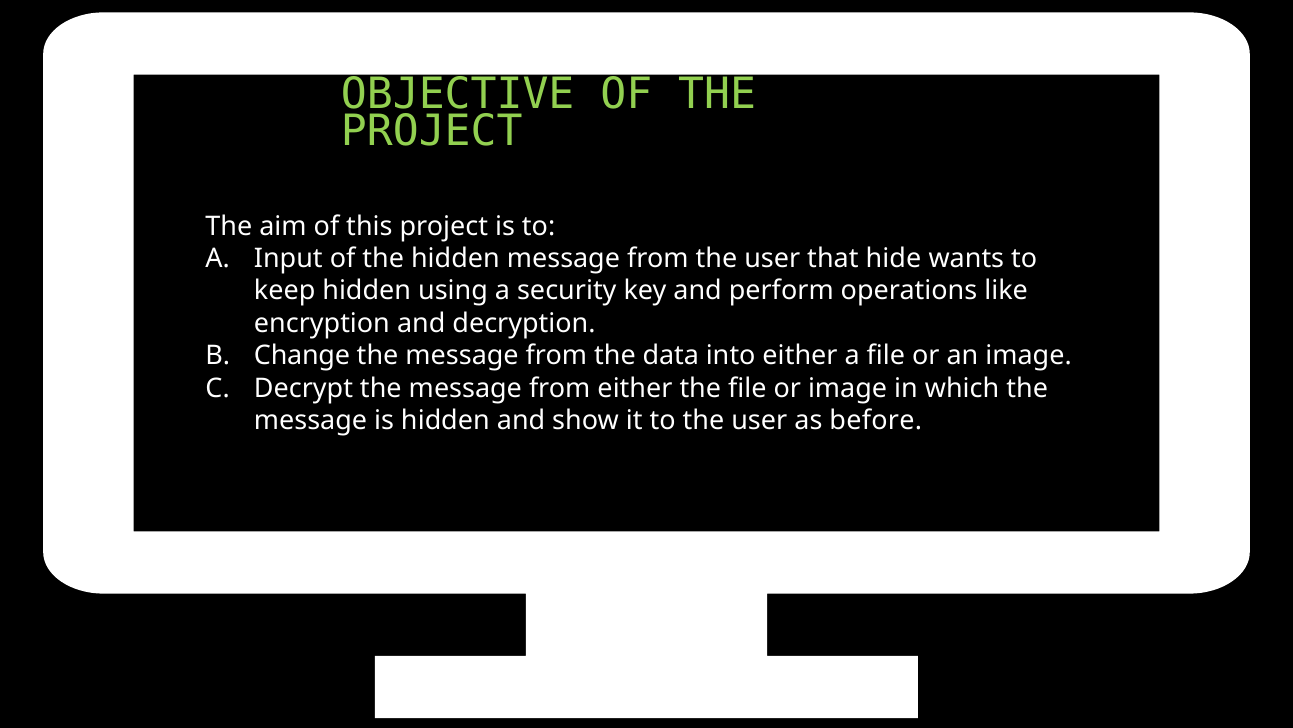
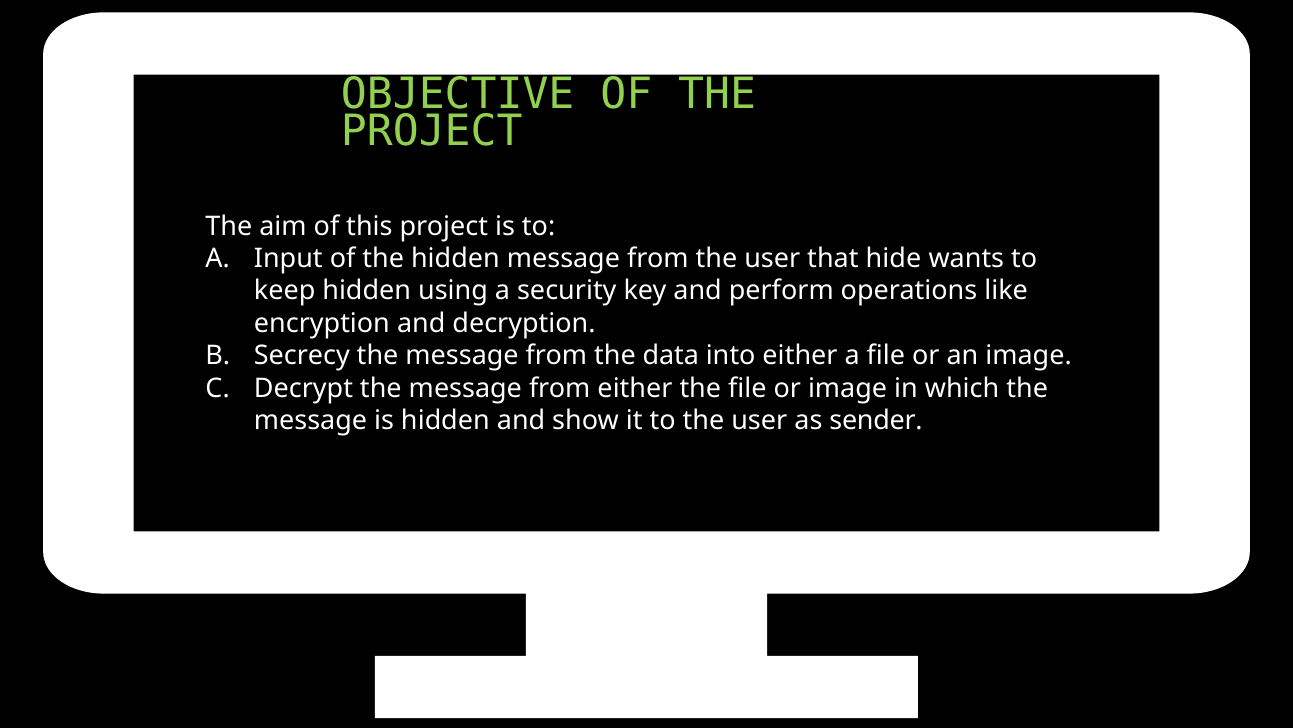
Change: Change -> Secrecy
before: before -> sender
